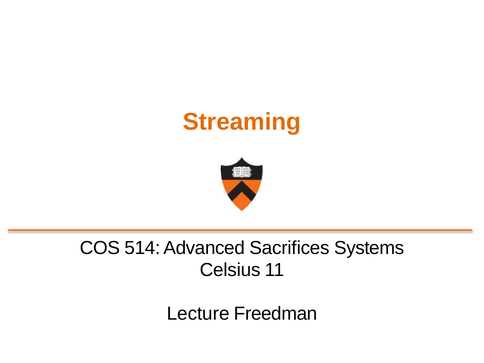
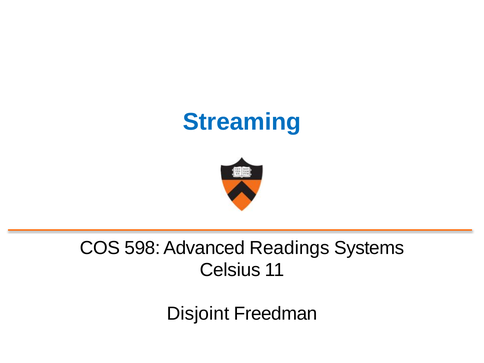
Streaming colour: orange -> blue
514: 514 -> 598
Sacrifices: Sacrifices -> Readings
Lecture: Lecture -> Disjoint
